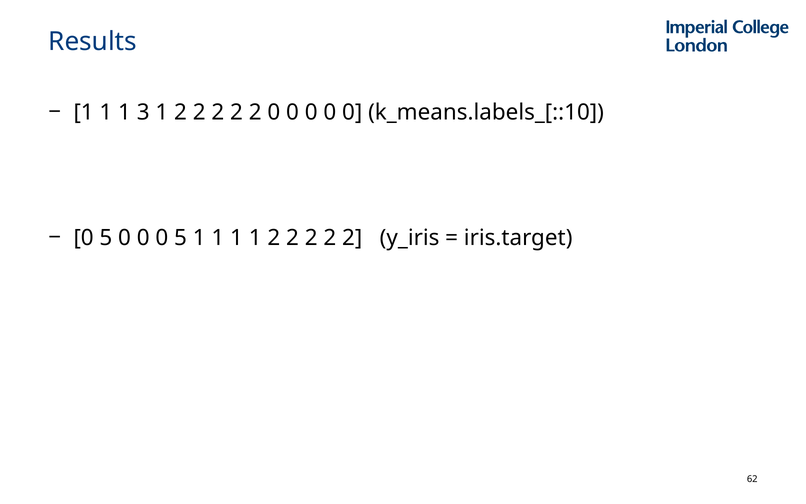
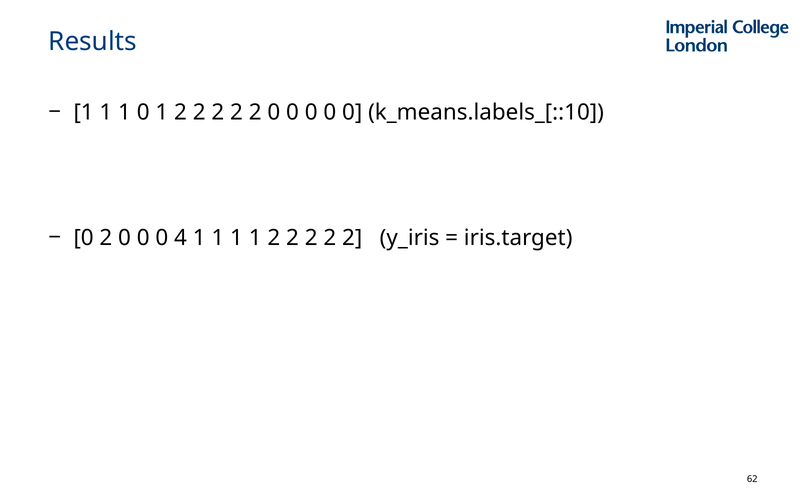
1 3: 3 -> 0
5 at (106, 238): 5 -> 2
0 0 5: 5 -> 4
